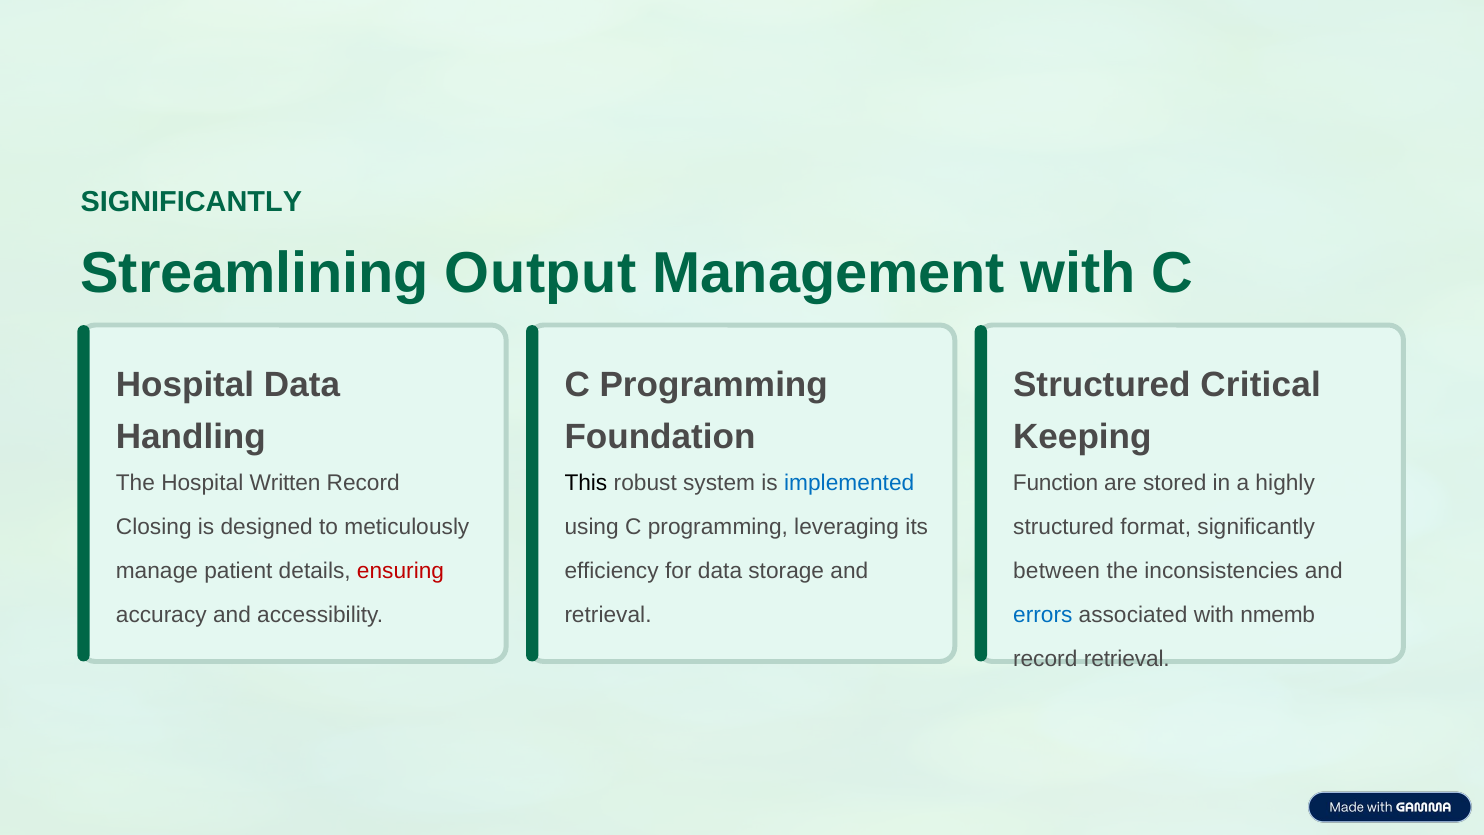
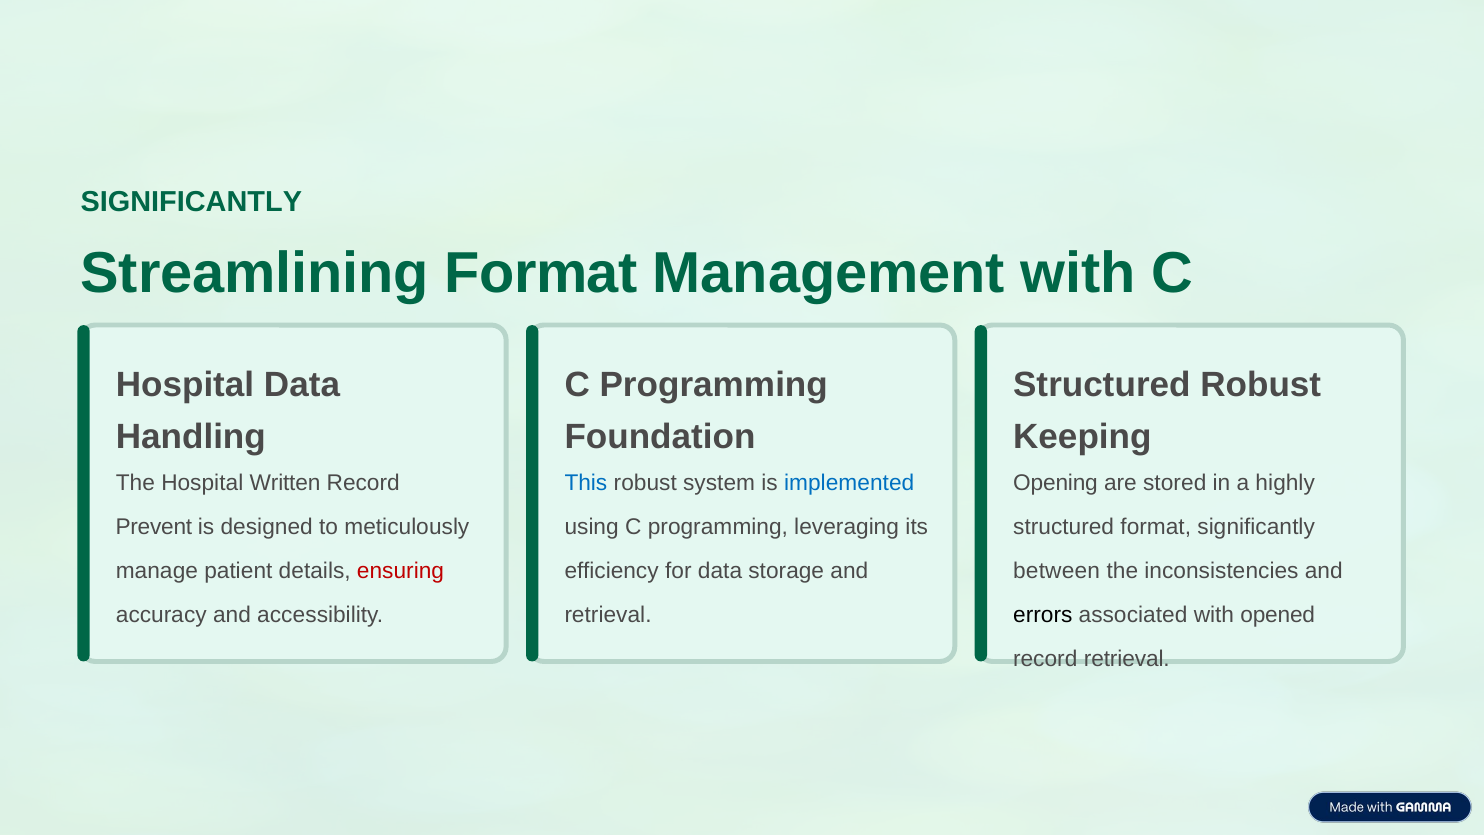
Streamlining Output: Output -> Format
Structured Critical: Critical -> Robust
This colour: black -> blue
Function: Function -> Opening
Closing: Closing -> Prevent
errors colour: blue -> black
nmemb: nmemb -> opened
